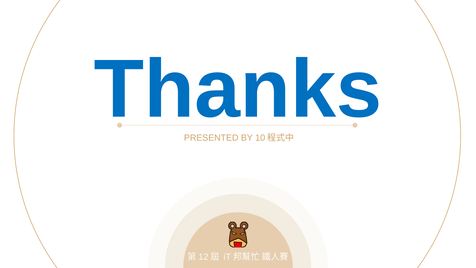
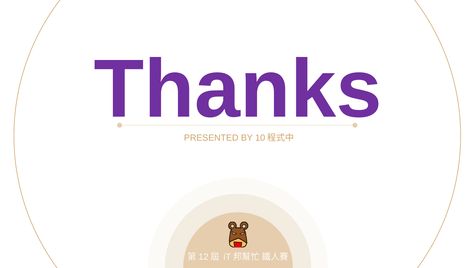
Thanks colour: blue -> purple
